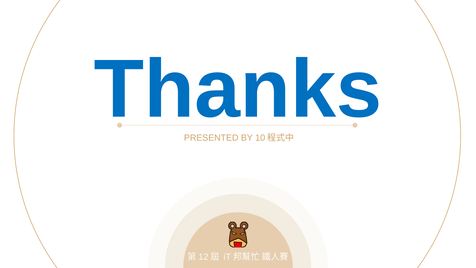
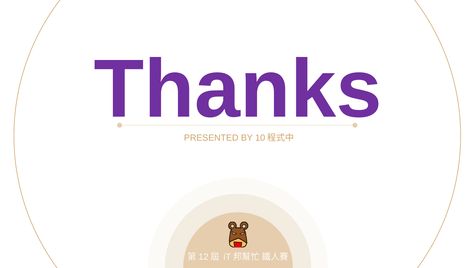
Thanks colour: blue -> purple
